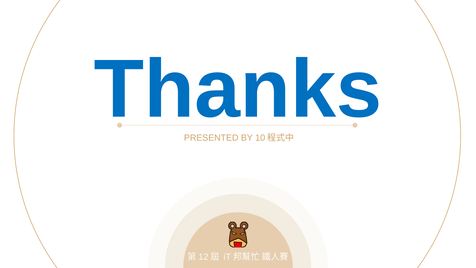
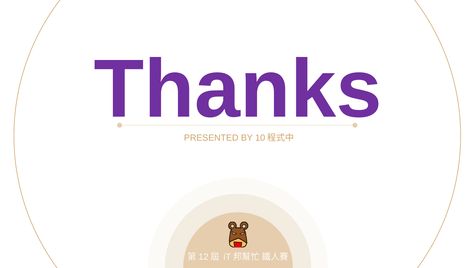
Thanks colour: blue -> purple
